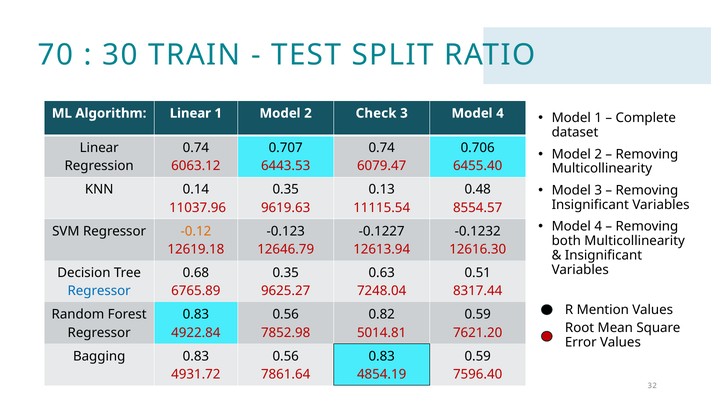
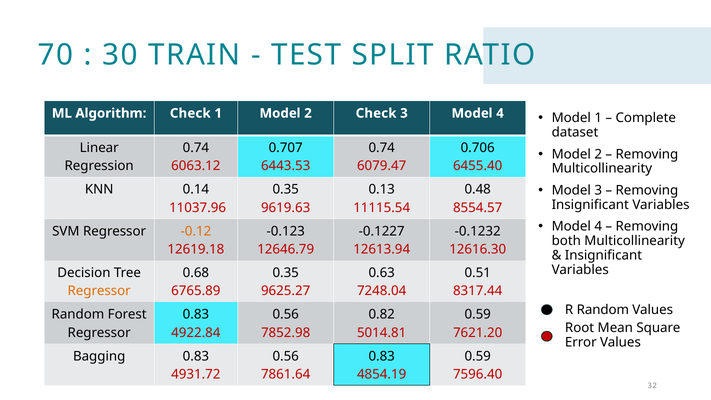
Algorithm Linear: Linear -> Check
Regressor at (99, 291) colour: blue -> orange
R Mention: Mention -> Random
